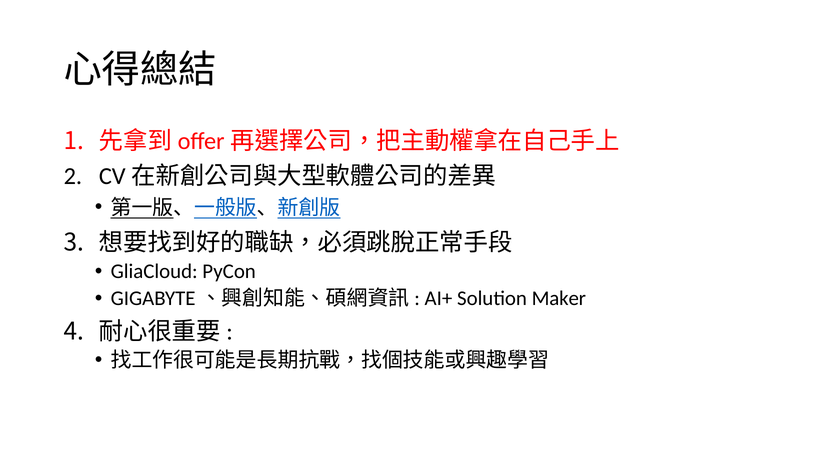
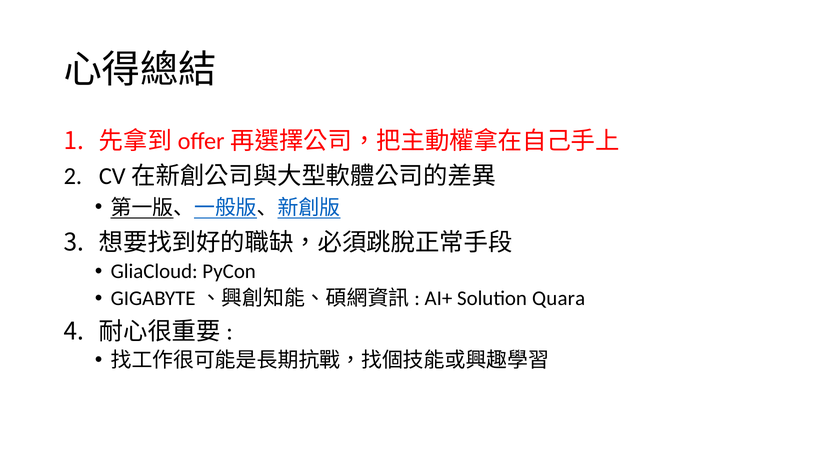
Maker: Maker -> Quara
